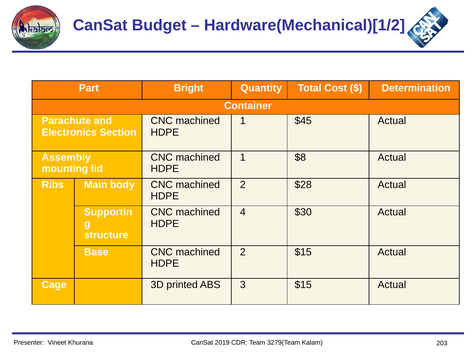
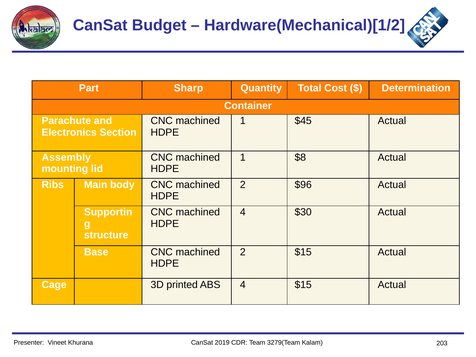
Bright: Bright -> Sharp
$28: $28 -> $96
ABS 3: 3 -> 4
